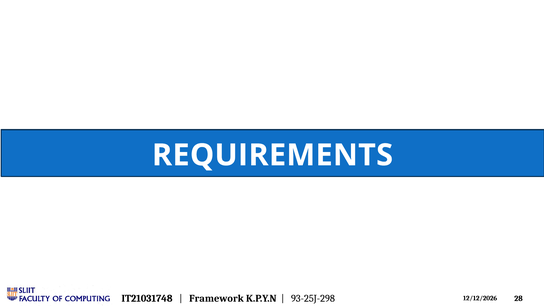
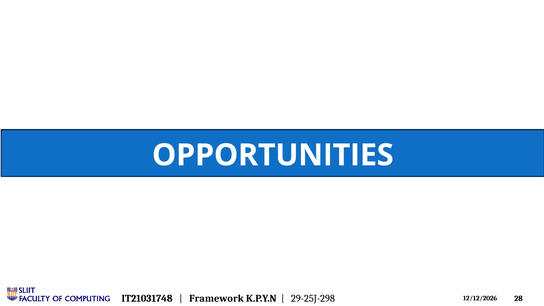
REQUIREMENTS: REQUIREMENTS -> OPPORTUNITIES
93-25J-298: 93-25J-298 -> 29-25J-298
